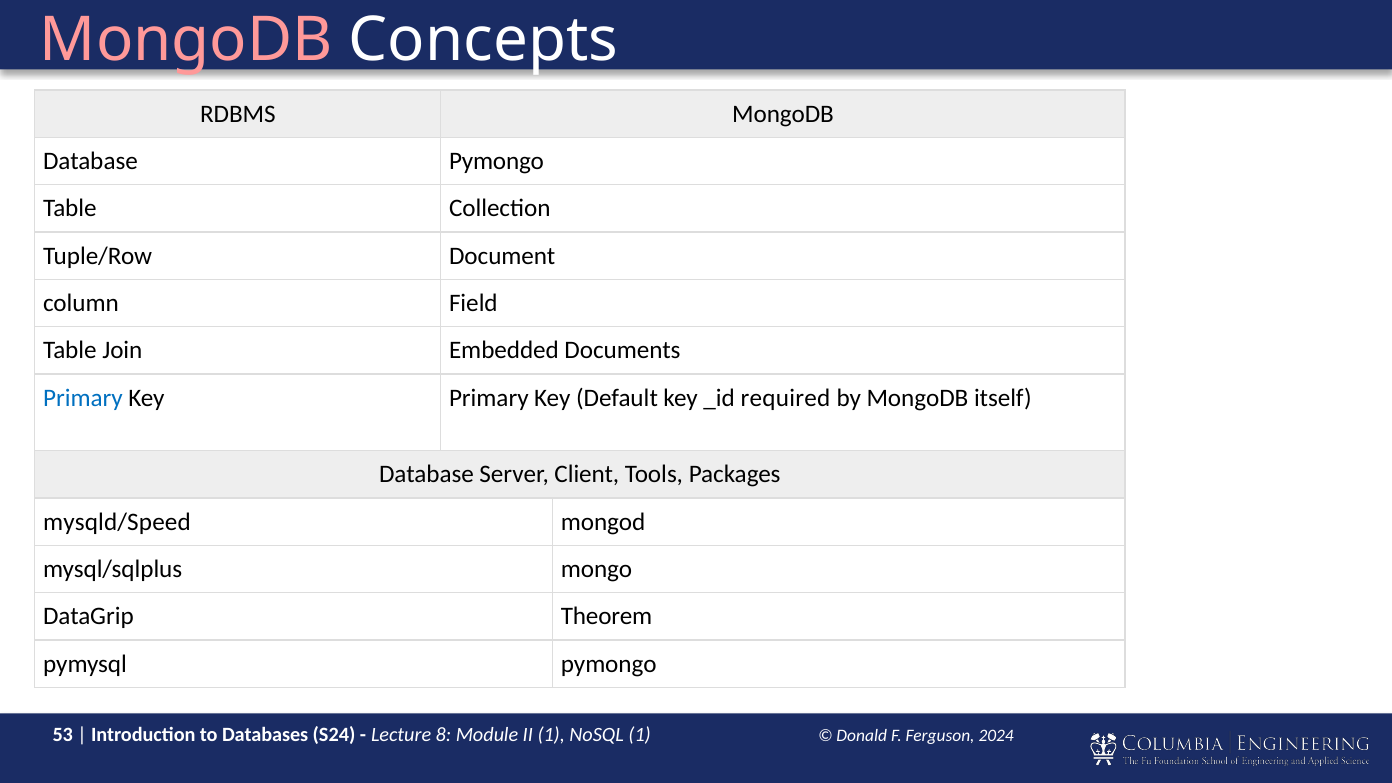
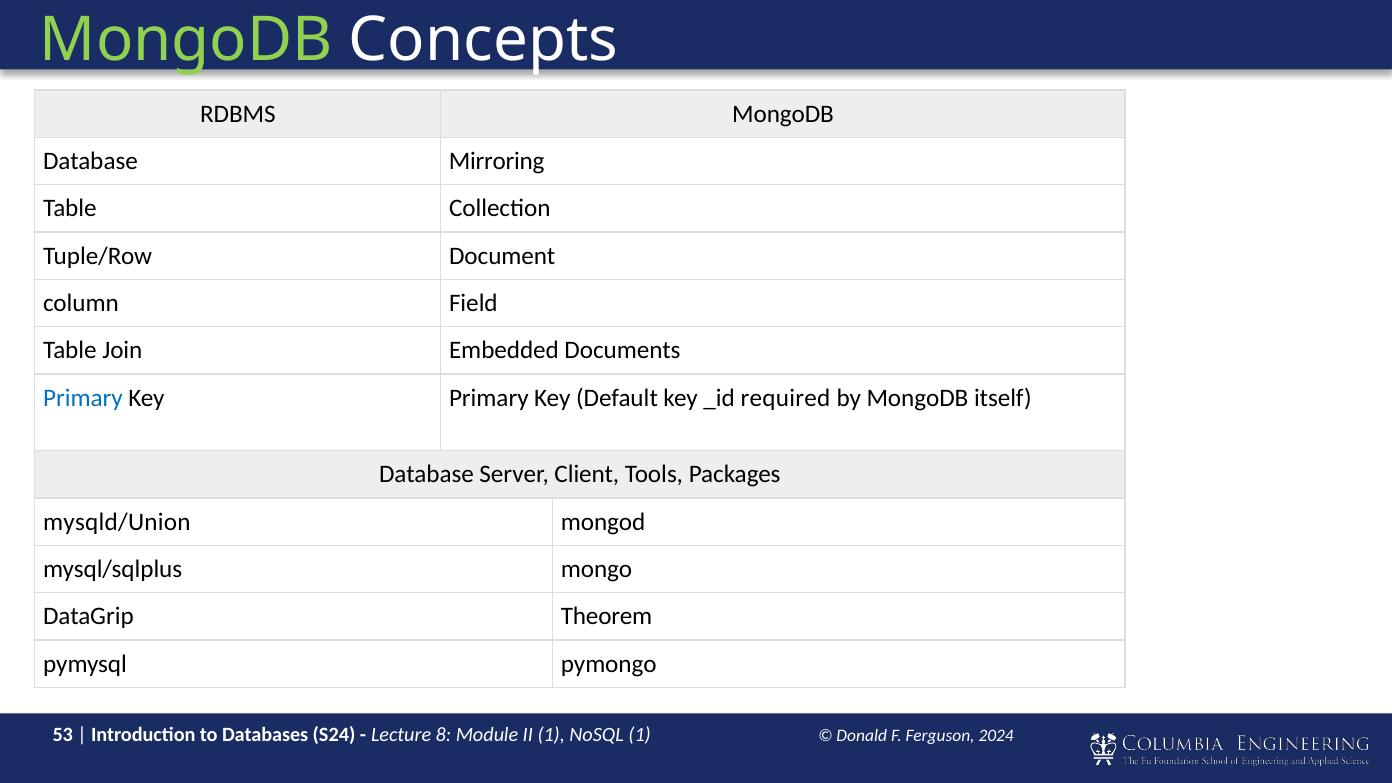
MongoDB at (186, 40) colour: pink -> light green
Database Pymongo: Pymongo -> Mirroring
mysqld/Speed: mysqld/Speed -> mysqld/Union
